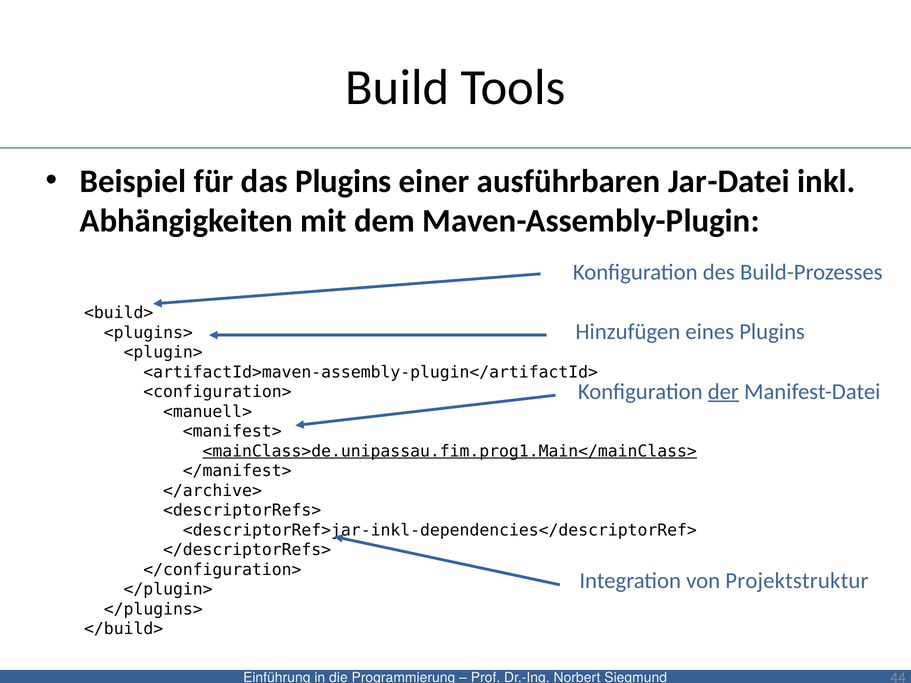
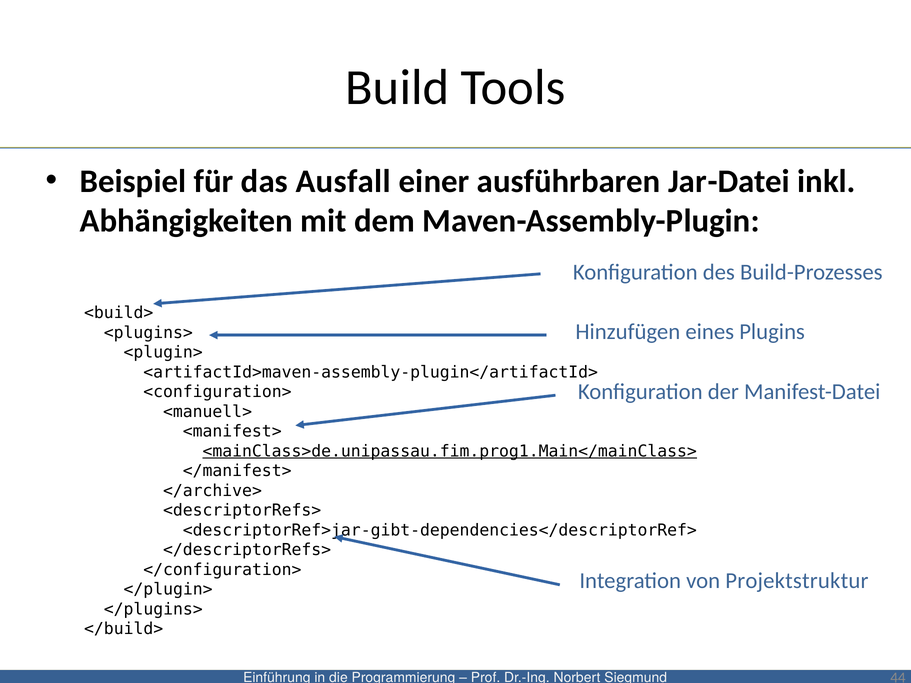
das Plugins: Plugins -> Ausfall
der underline: present -> none
<descriptorRef>jar-inkl-dependencies</descriptorRef>: <descriptorRef>jar-inkl-dependencies</descriptorRef> -> <descriptorRef>jar-gibt-dependencies</descriptorRef>
